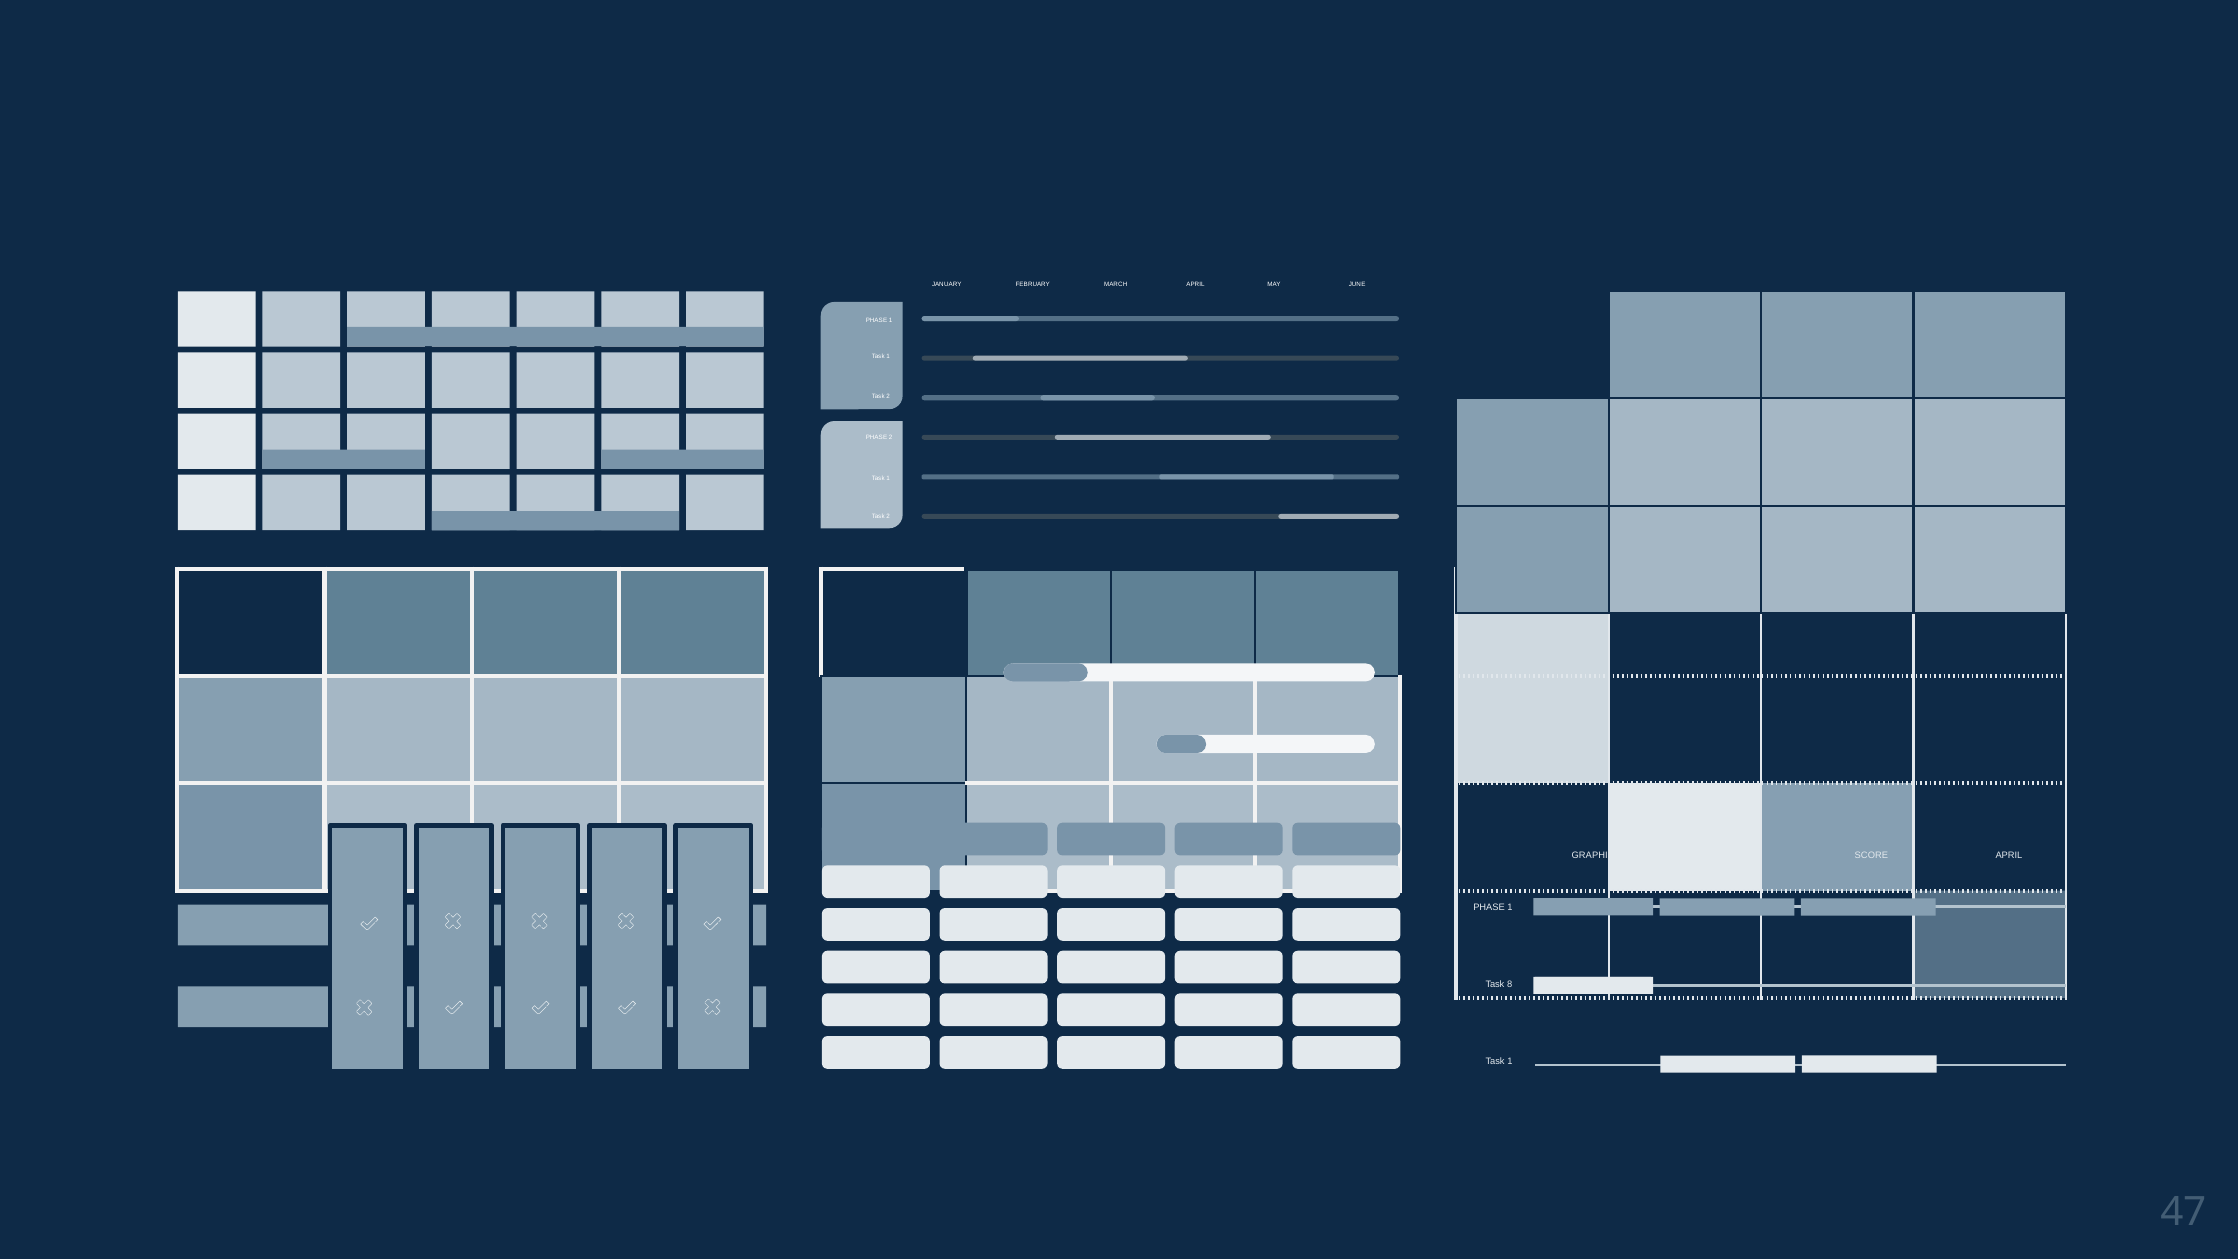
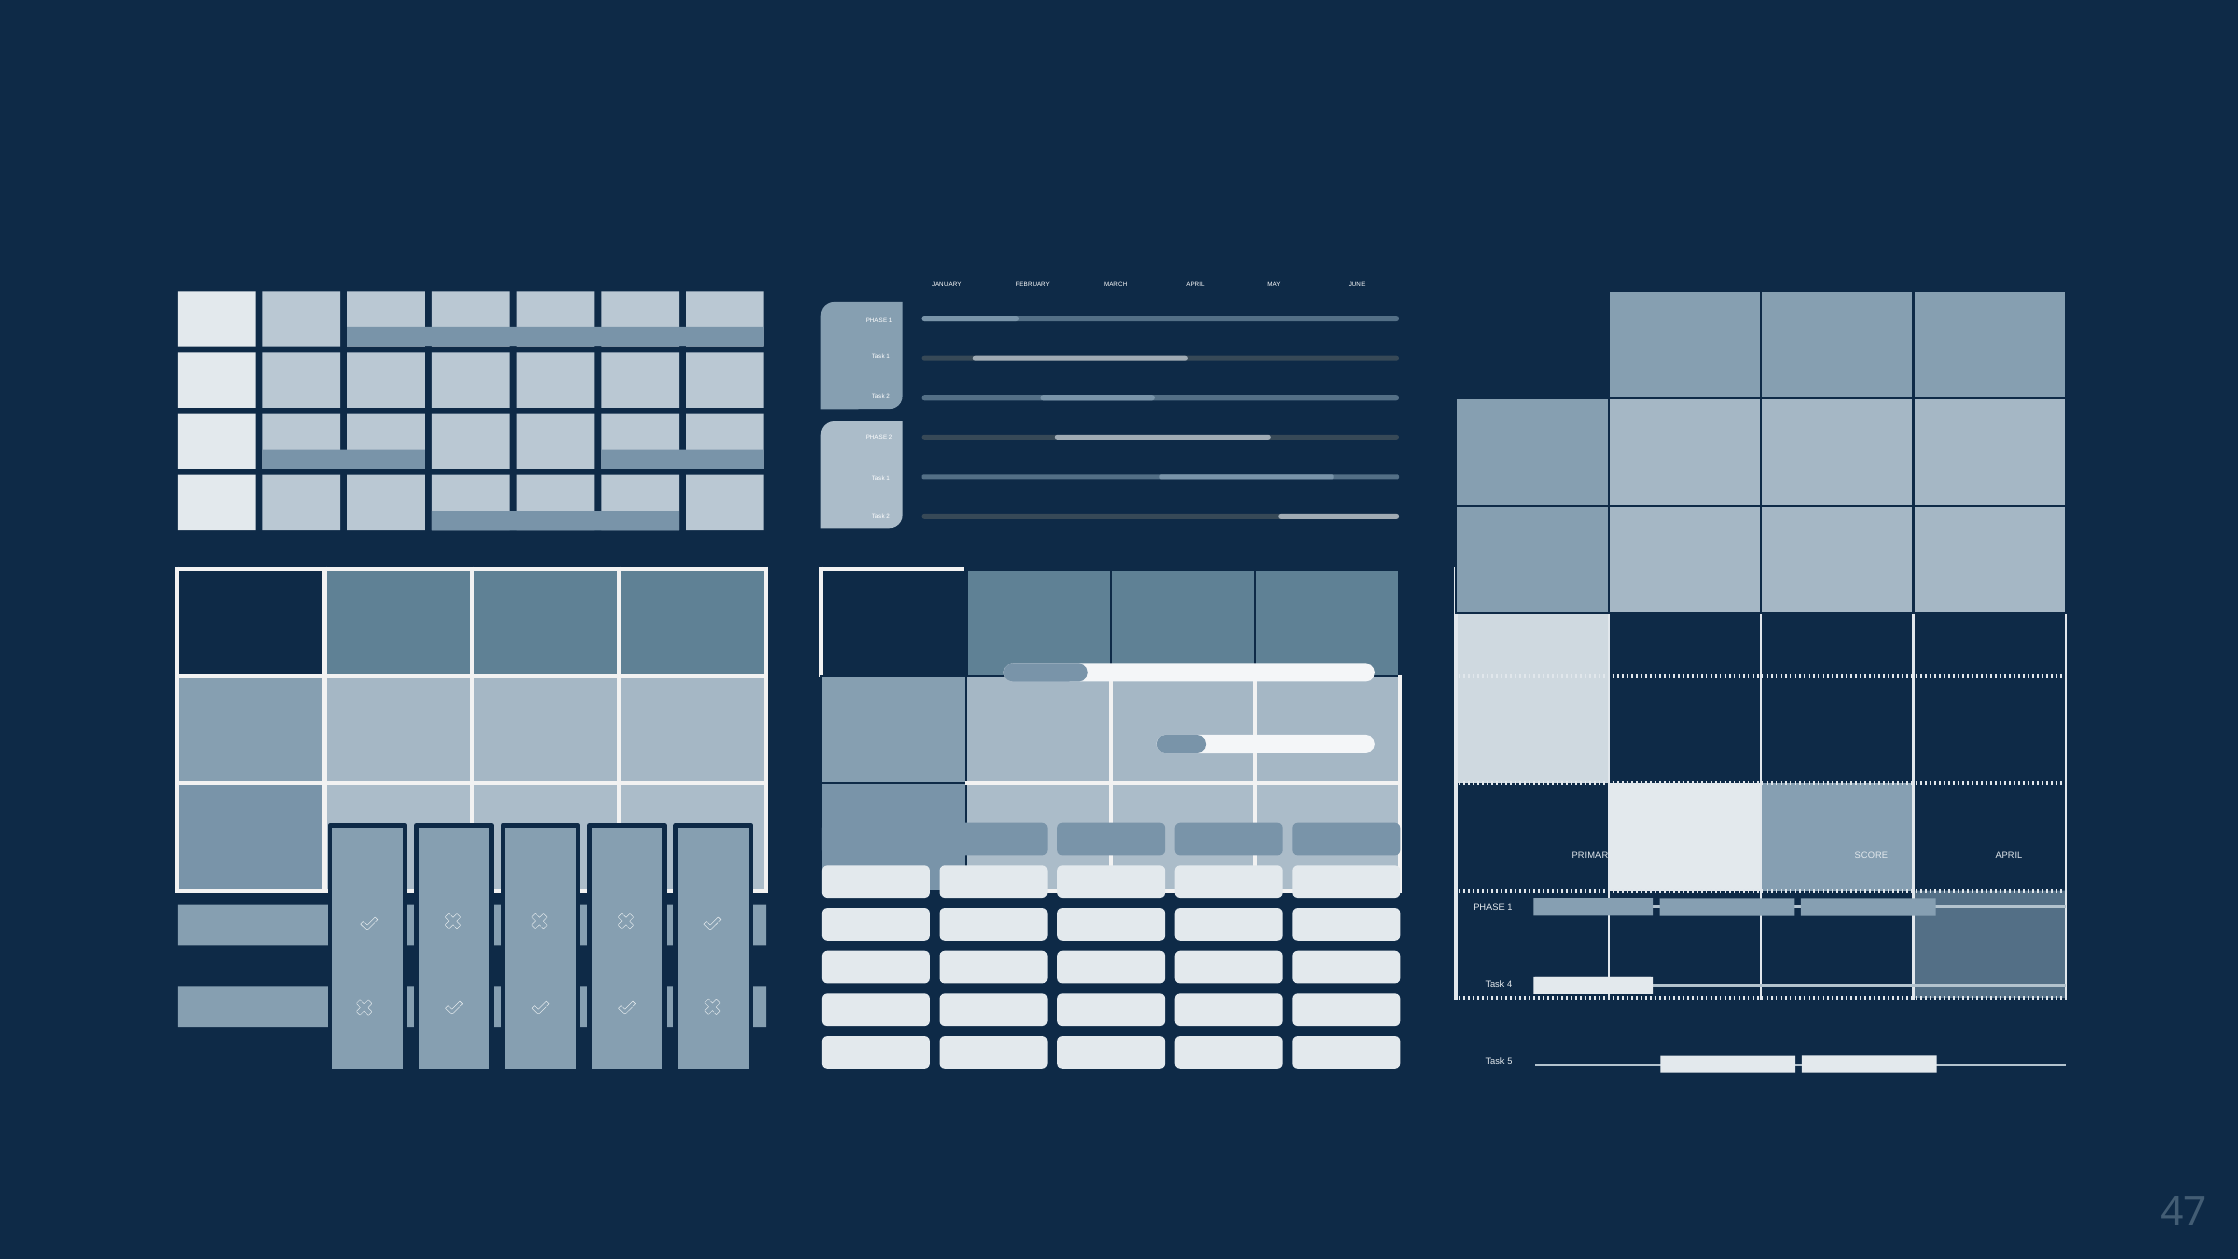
GRAPHIC: GRAPHIC -> PRIMARY
8: 8 -> 4
1 at (1510, 1062): 1 -> 5
